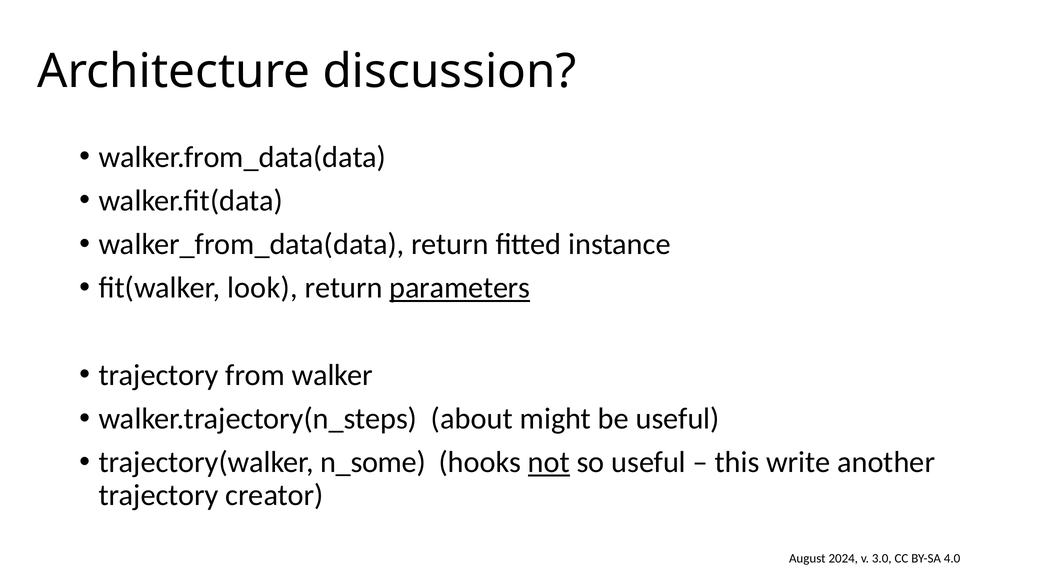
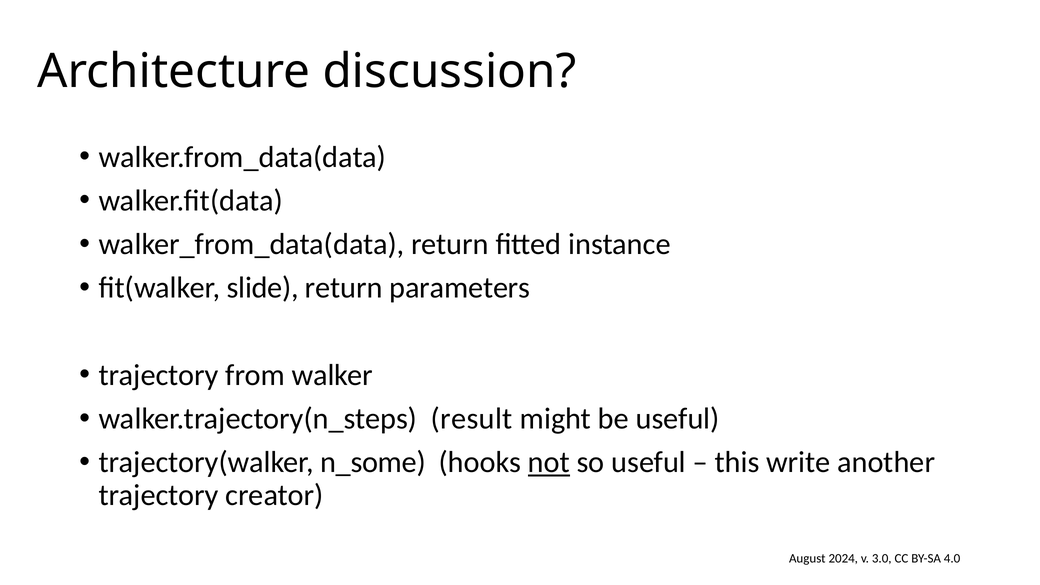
look: look -> slide
parameters underline: present -> none
about: about -> result
